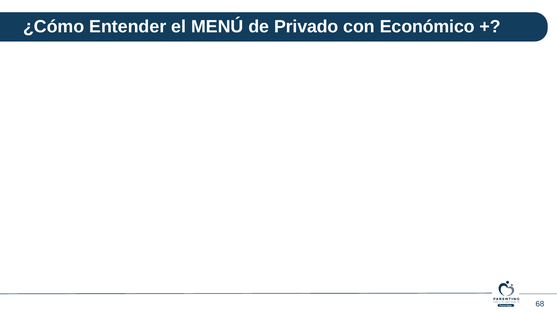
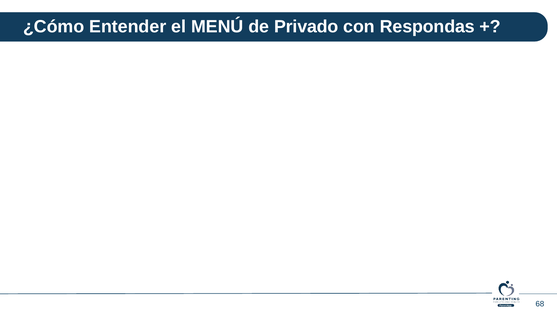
Económico: Económico -> Respondas
